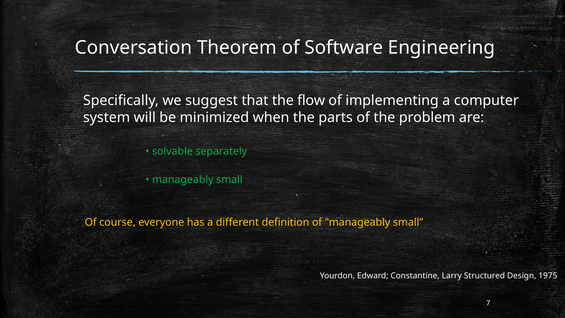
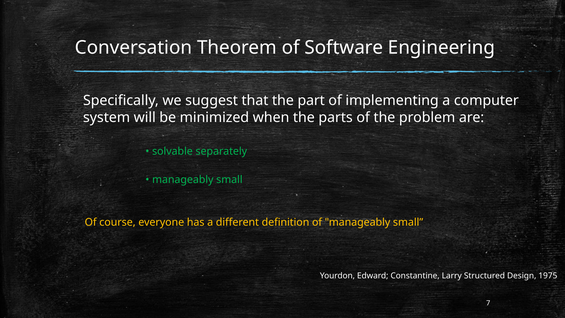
flow: flow -> part
